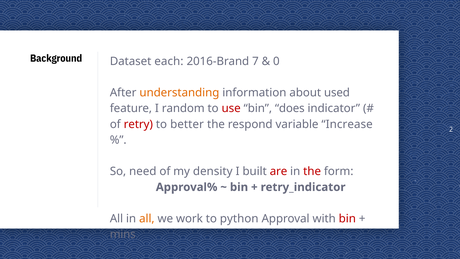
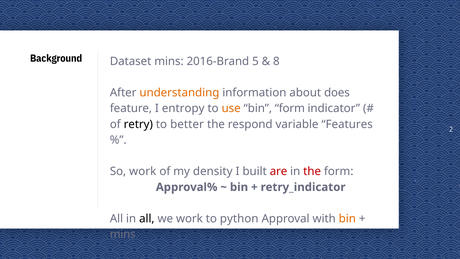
Dataset each: each -> mins
7: 7 -> 5
0: 0 -> 8
used: used -> does
random: random -> entropy
use colour: red -> orange
bin does: does -> form
retry colour: red -> black
Increase: Increase -> Features
So need: need -> work
all at (147, 218) colour: orange -> black
bin at (347, 218) colour: red -> orange
